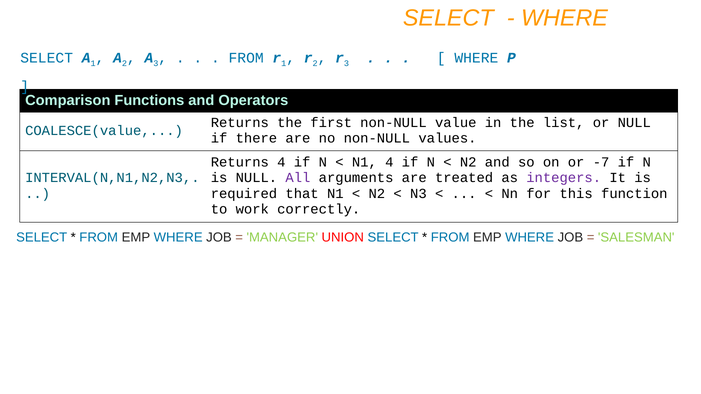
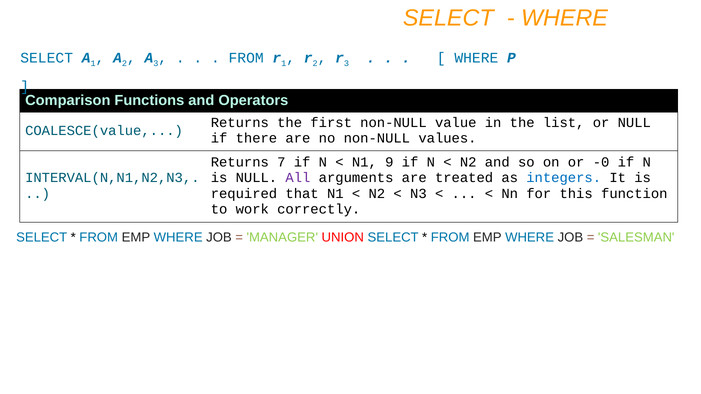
Returns 4: 4 -> 7
N1 4: 4 -> 9
-7: -7 -> -0
integers colour: purple -> blue
